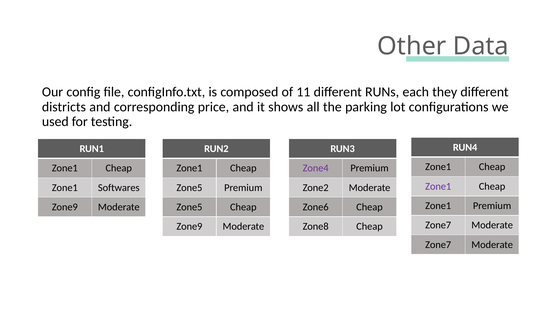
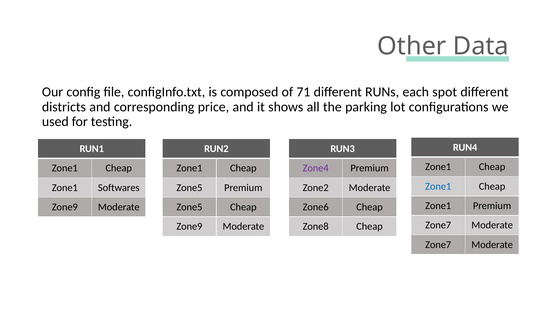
11: 11 -> 71
they: they -> spot
Zone1 at (438, 186) colour: purple -> blue
